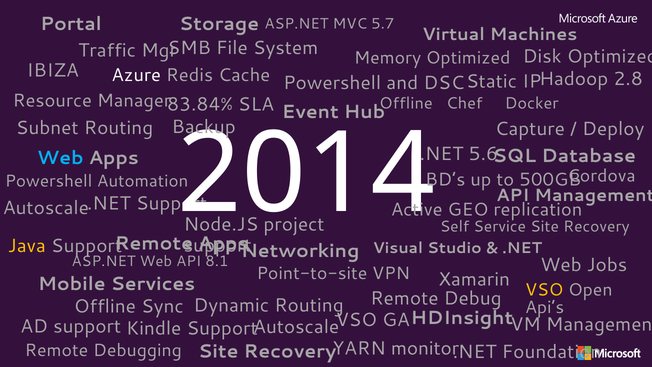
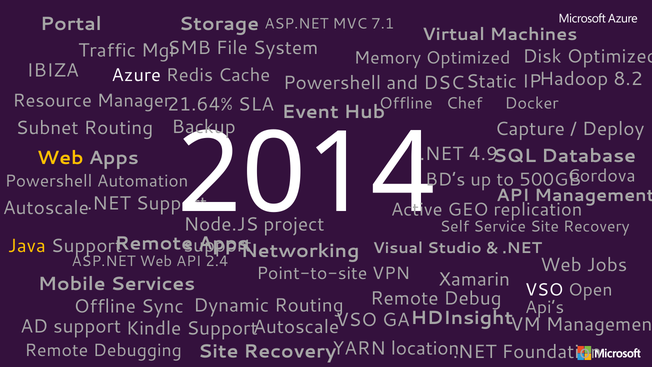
5.7: 5.7 -> 7.1
2.8: 2.8 -> 8.2
83.84%: 83.84% -> 21.64%
5.6: 5.6 -> 4.9
Web at (60, 158) colour: light blue -> yellow
8.1: 8.1 -> 2.4
VSO at (544, 290) colour: yellow -> white
monitor: monitor -> location
